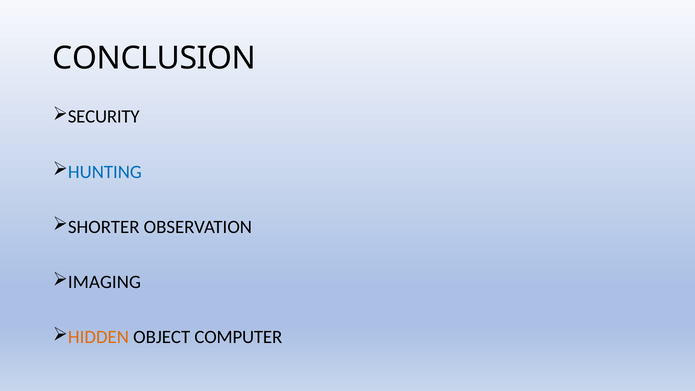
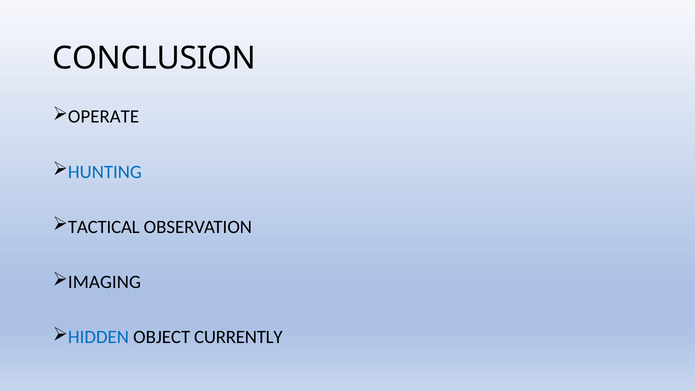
SECURITY: SECURITY -> OPERATE
SHORTER: SHORTER -> TACTICAL
HIDDEN colour: orange -> blue
COMPUTER: COMPUTER -> CURRENTLY
